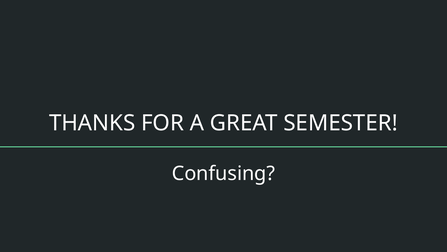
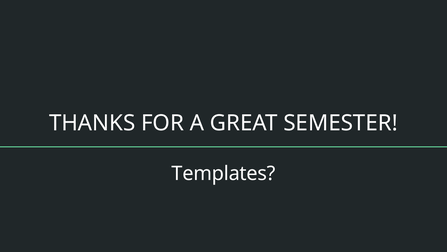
Confusing: Confusing -> Templates
